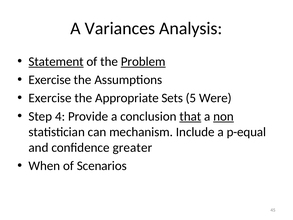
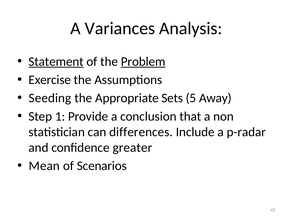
Exercise at (50, 98): Exercise -> Seeding
Were: Were -> Away
4: 4 -> 1
that underline: present -> none
non underline: present -> none
mechanism: mechanism -> differences
p-equal: p-equal -> p-radar
When: When -> Mean
